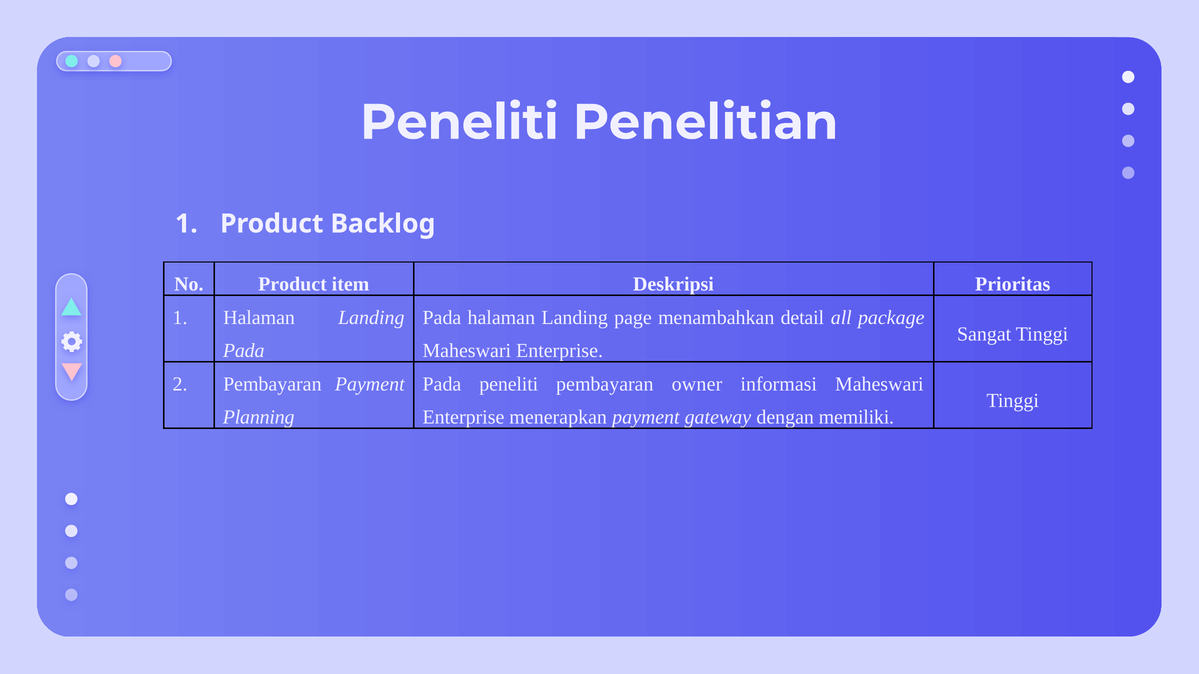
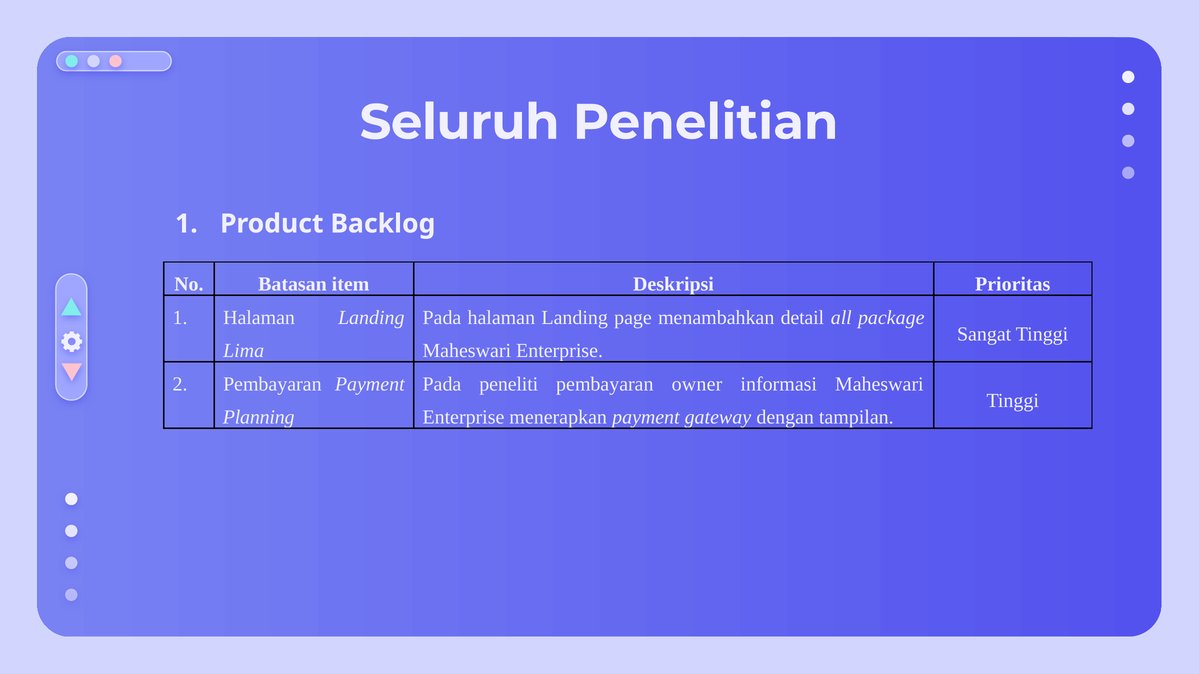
Peneliti at (459, 122): Peneliti -> Seluruh
No Product: Product -> Batasan
Pada at (244, 351): Pada -> Lima
memiliki: memiliki -> tampilan
